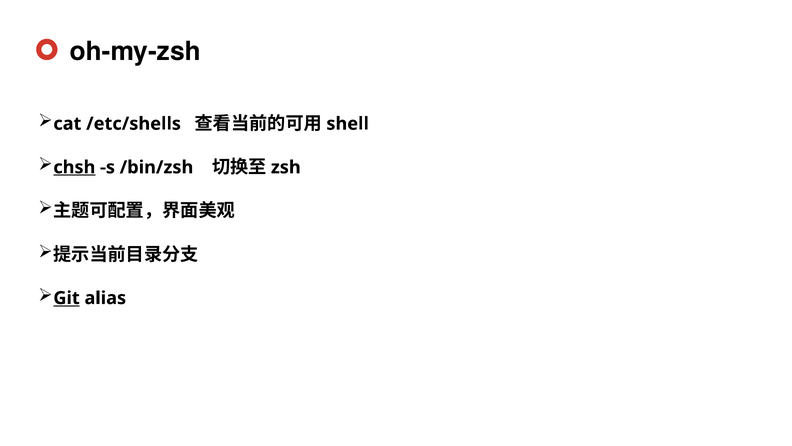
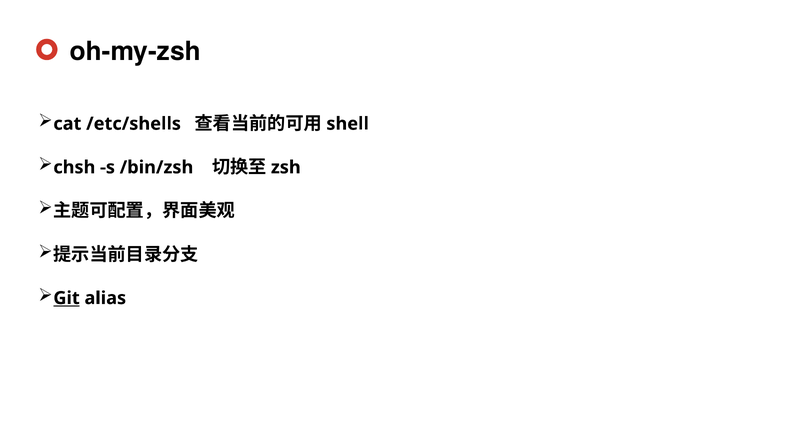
chsh underline: present -> none
